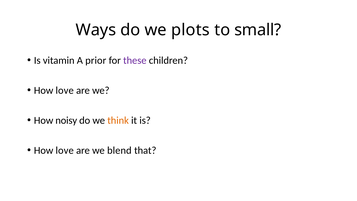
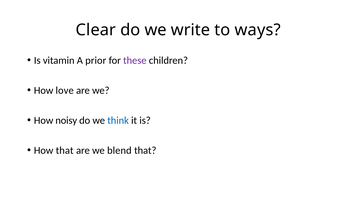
Ways: Ways -> Clear
plots: plots -> write
small: small -> ways
think colour: orange -> blue
love at (65, 150): love -> that
